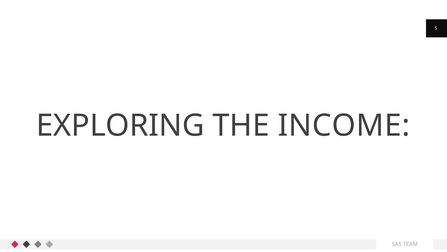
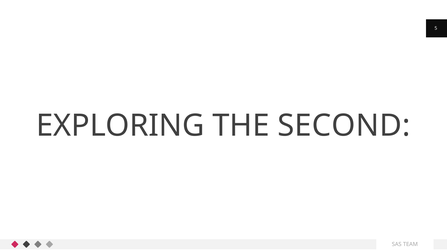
INCOME: INCOME -> SECOND
